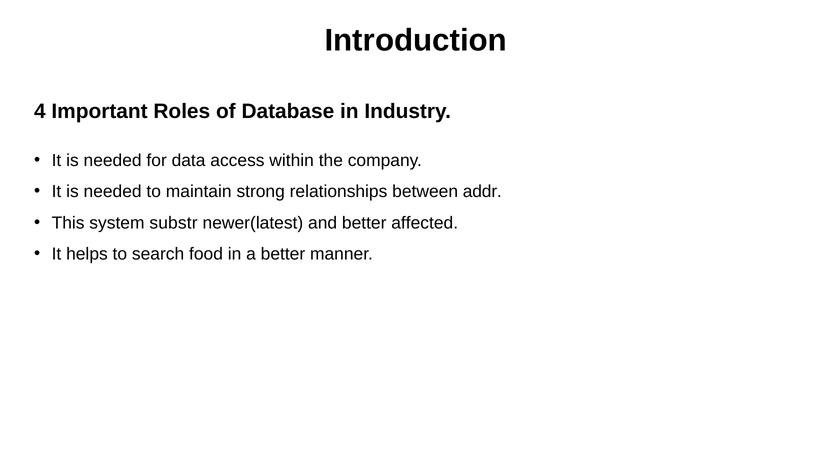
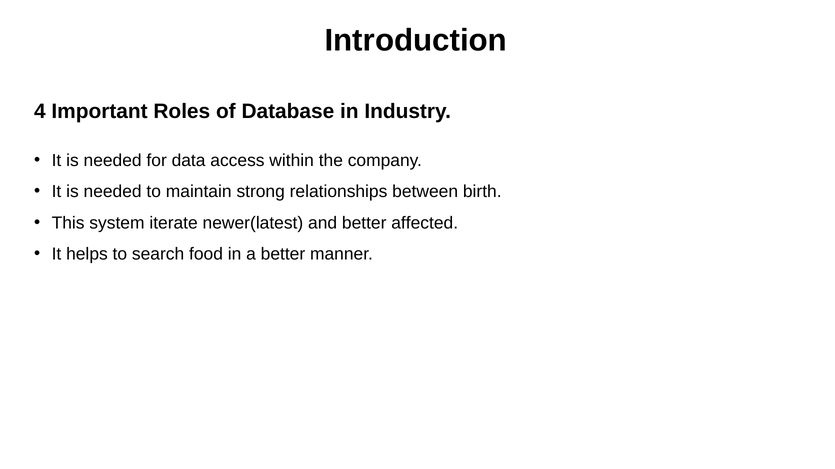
addr: addr -> birth
substr: substr -> iterate
